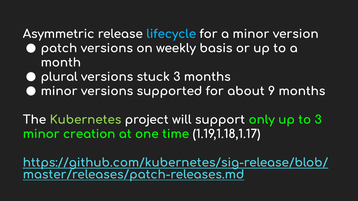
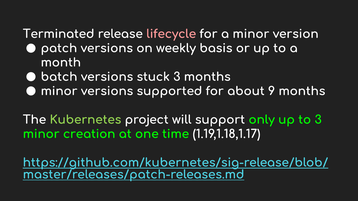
Asymmetric: Asymmetric -> Terminated
lifecycle colour: light blue -> pink
plural: plural -> batch
